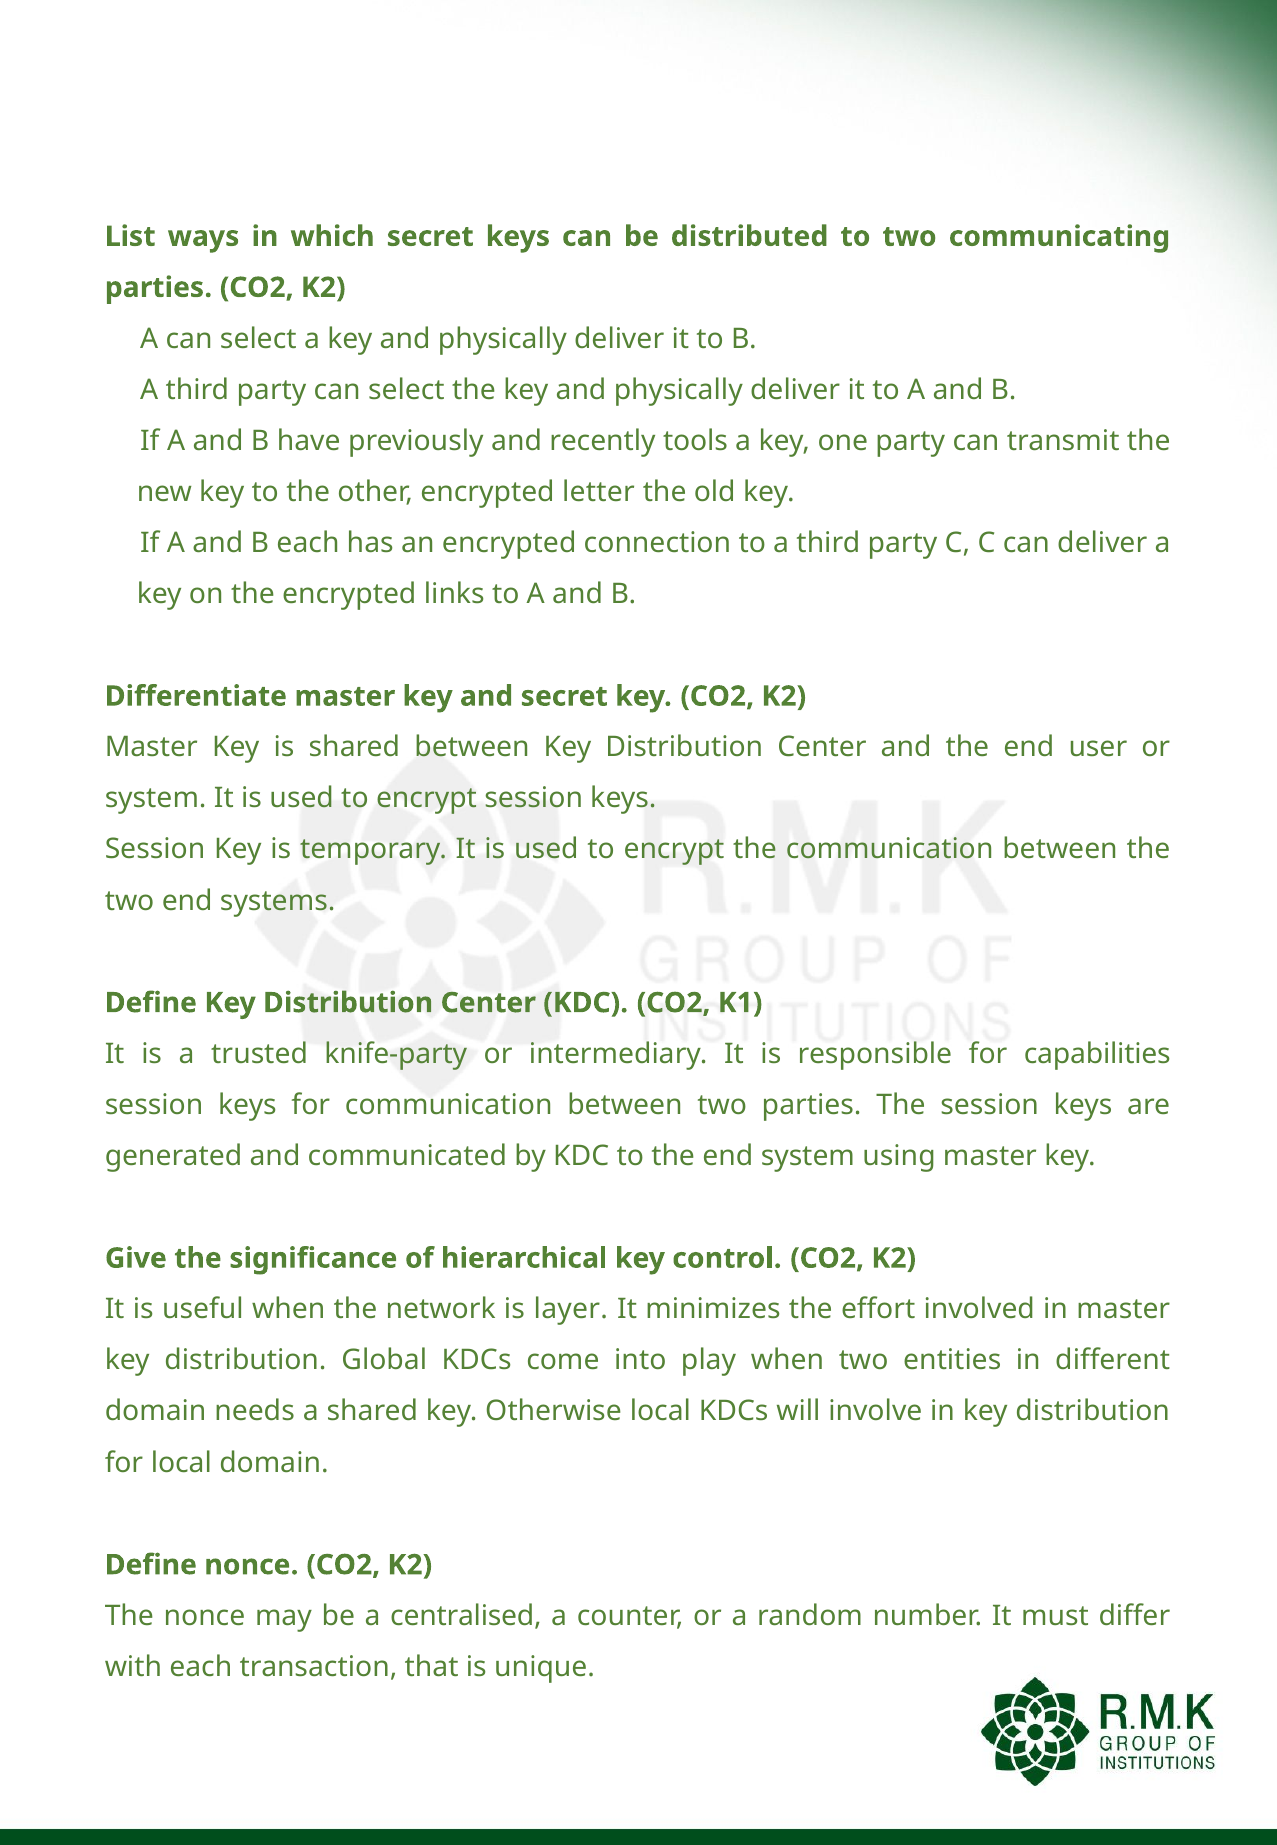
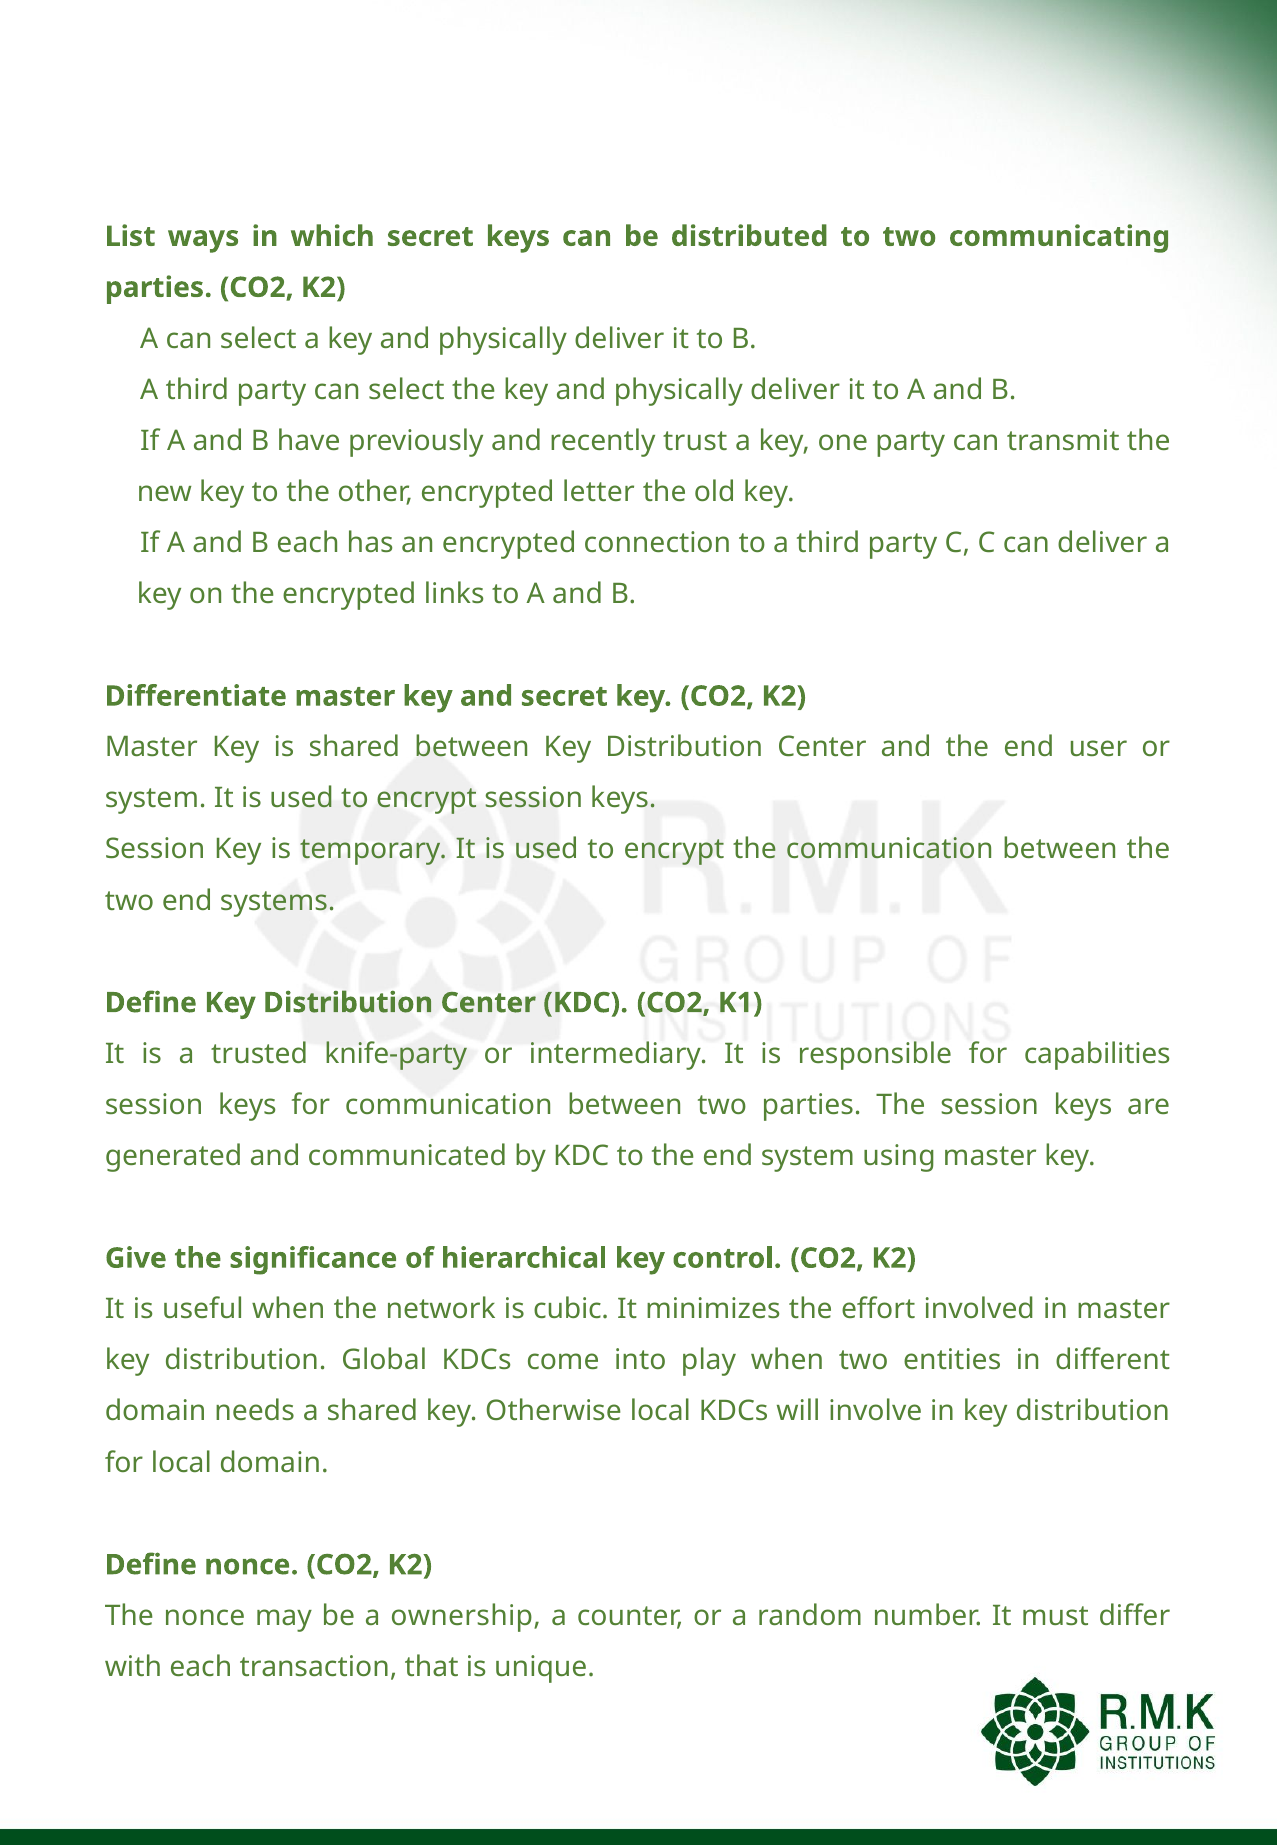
tools: tools -> trust
layer: layer -> cubic
centralised: centralised -> ownership
